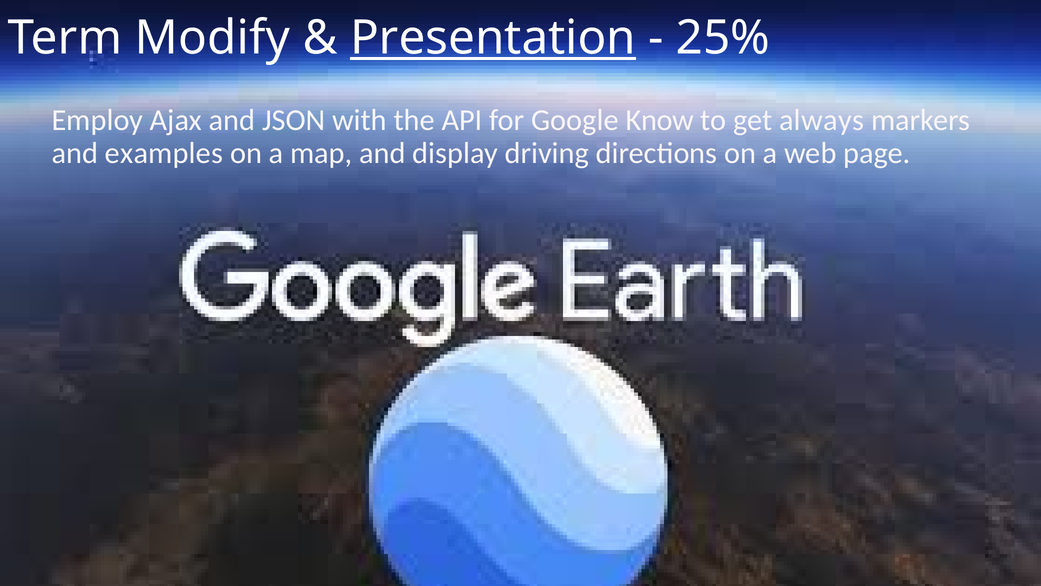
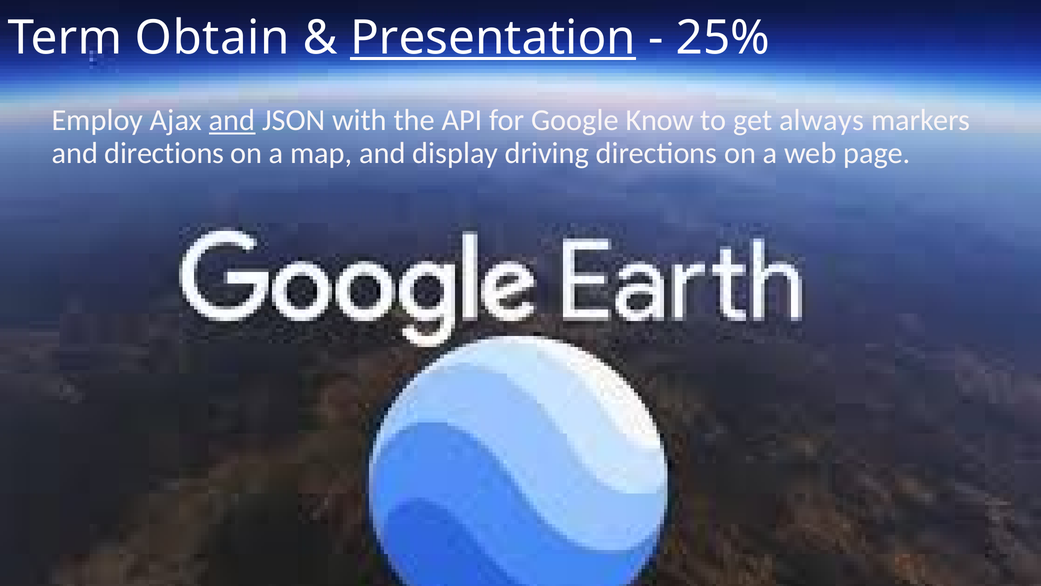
Modify: Modify -> Obtain
and at (232, 120) underline: none -> present
and examples: examples -> directions
